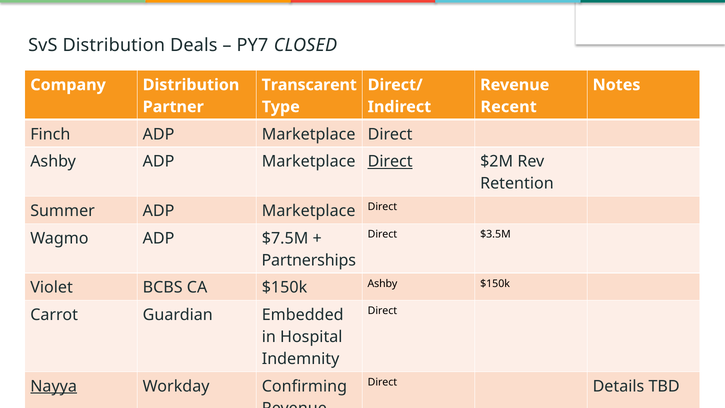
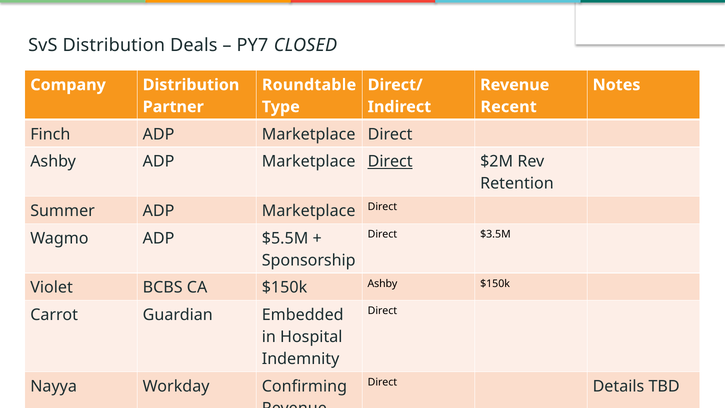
Transcarent: Transcarent -> Roundtable
$7.5M: $7.5M -> $5.5M
Partnerships: Partnerships -> Sponsorship
Nayya underline: present -> none
